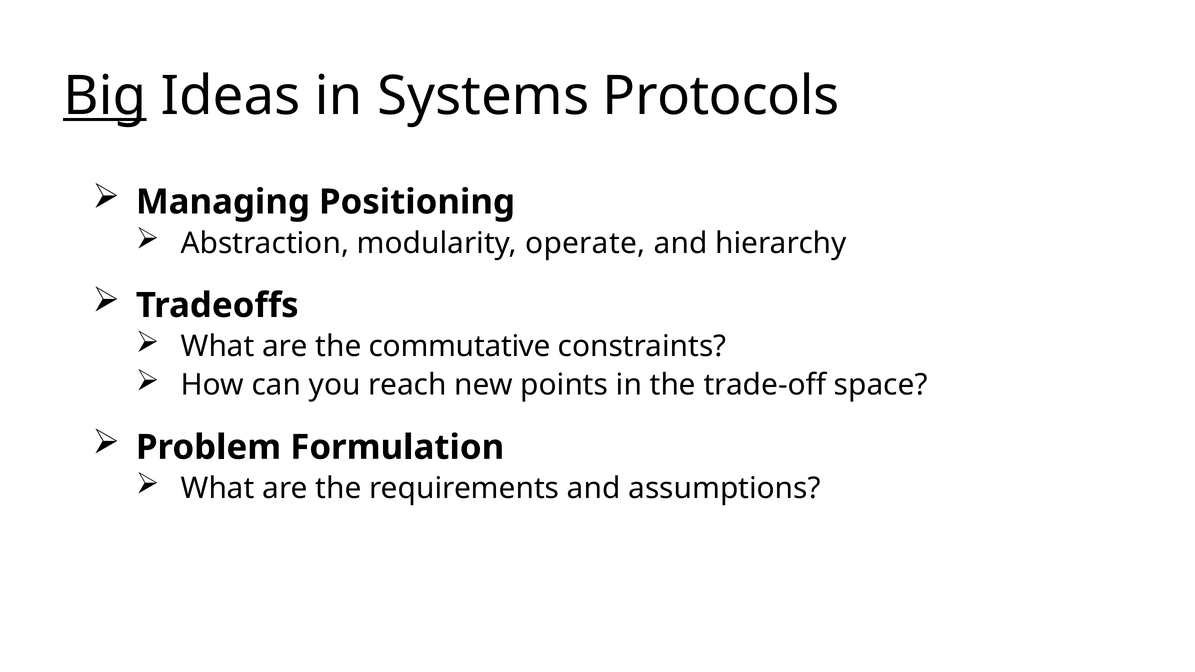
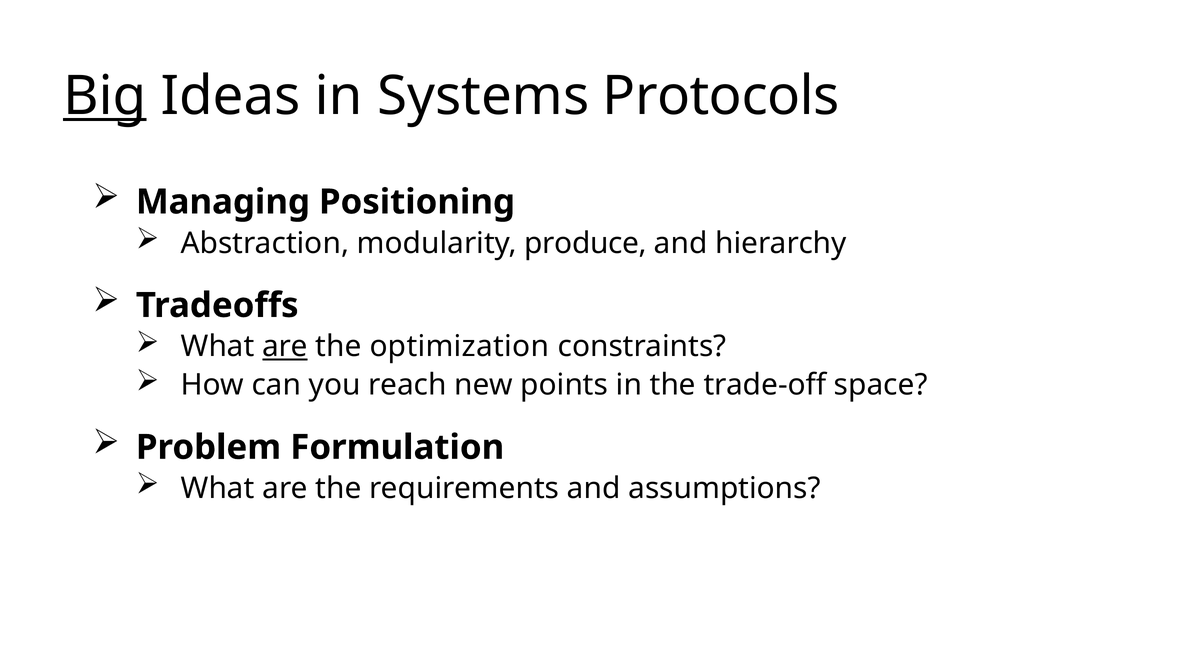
operate: operate -> produce
are at (285, 347) underline: none -> present
commutative: commutative -> optimization
